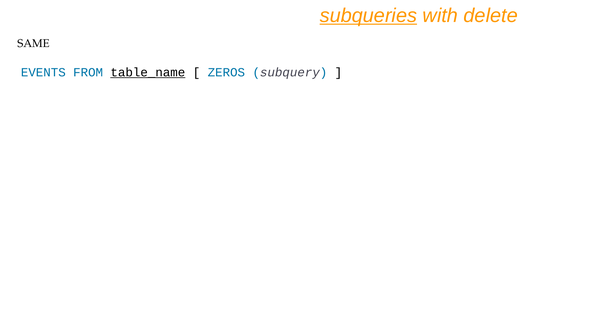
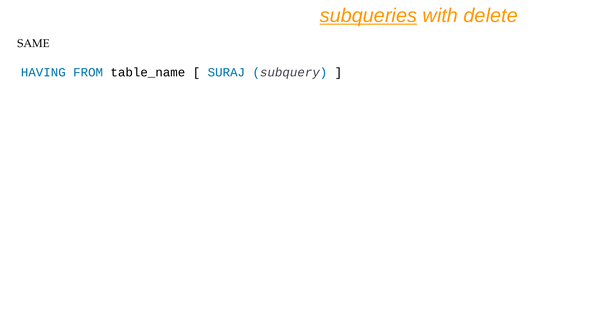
EVENTS: EVENTS -> HAVING
table_name underline: present -> none
ZEROS: ZEROS -> SURAJ
